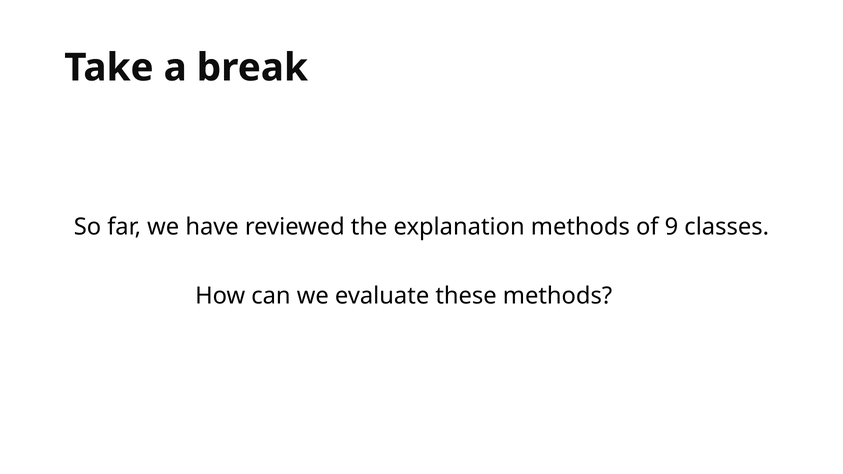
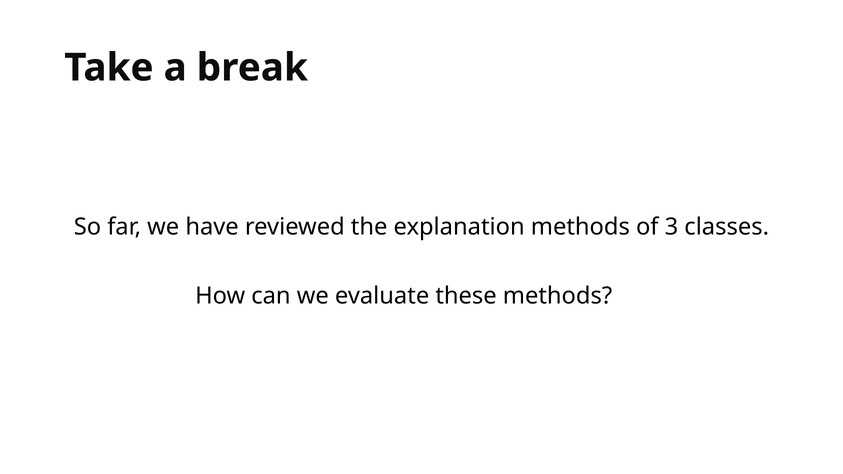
9: 9 -> 3
